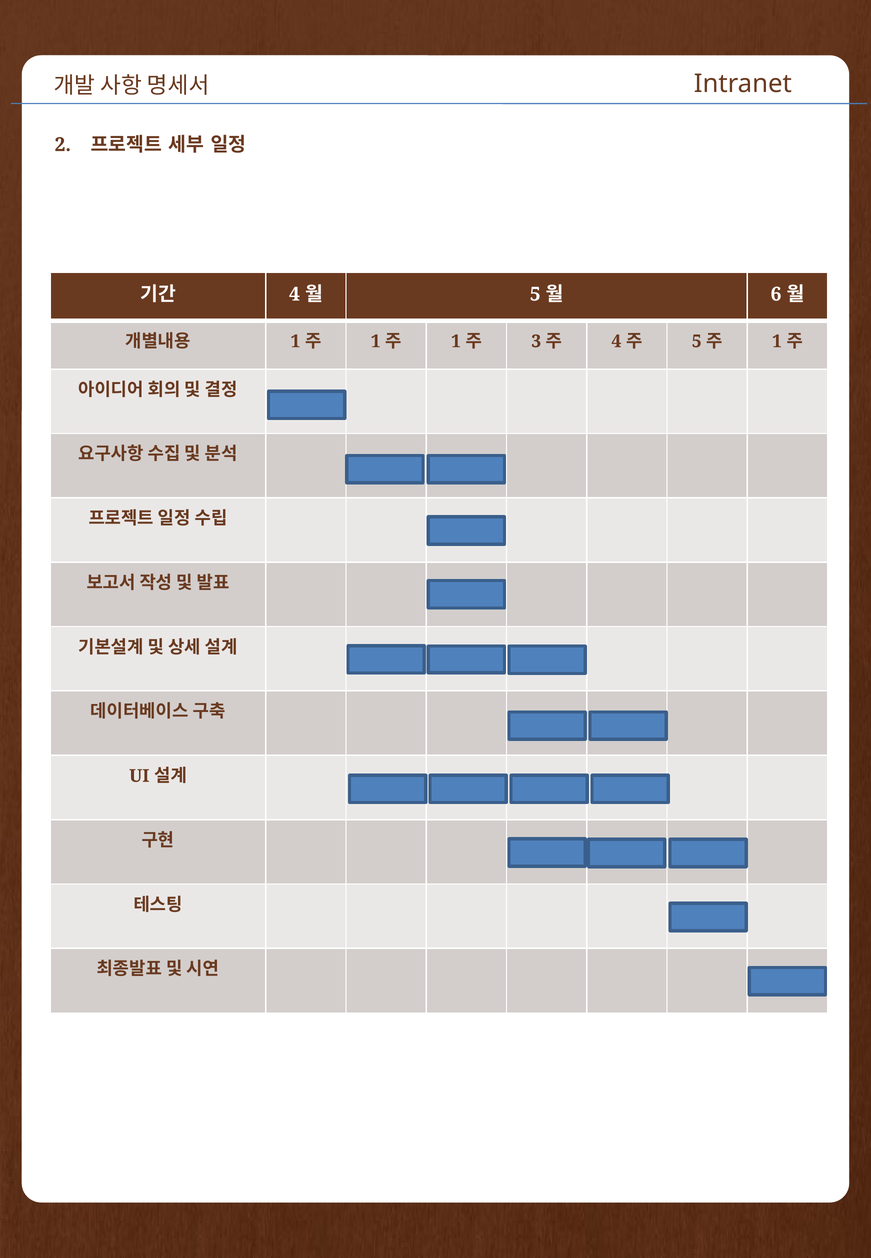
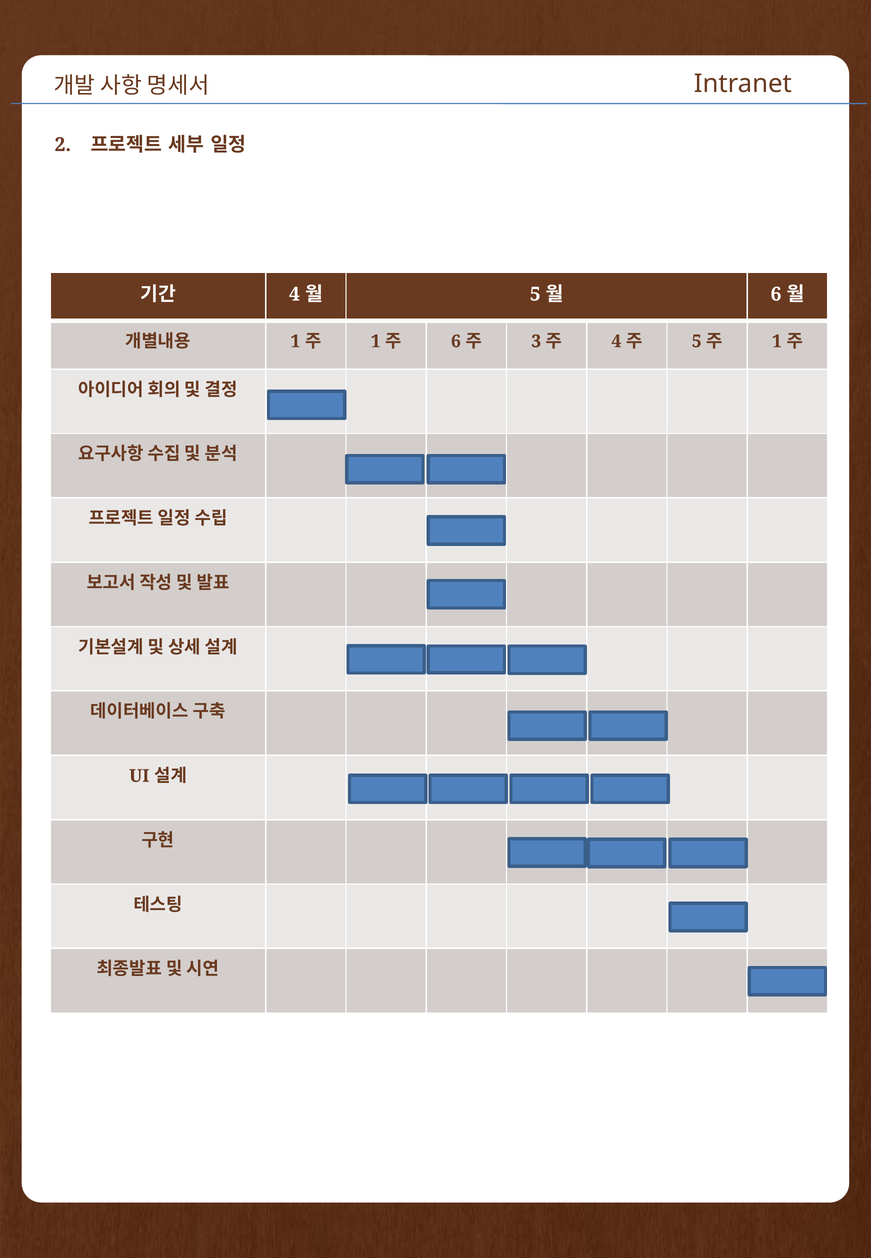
1 at (456, 341): 1 -> 6
